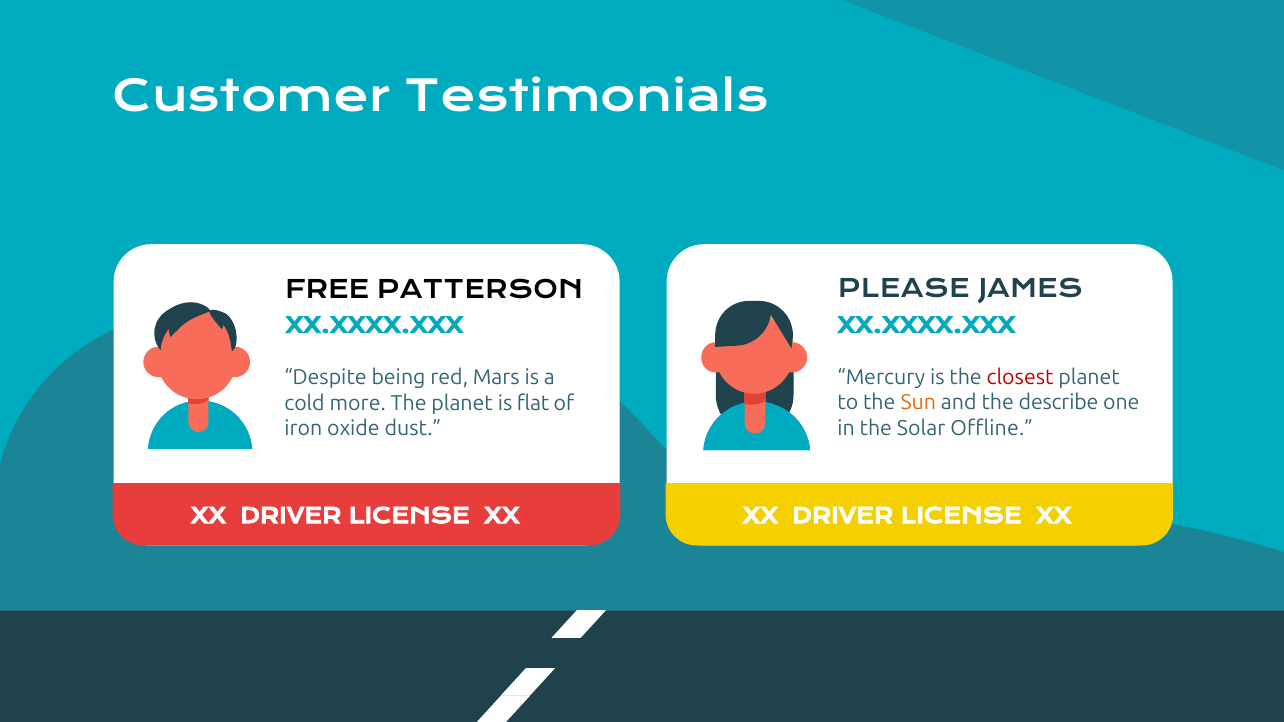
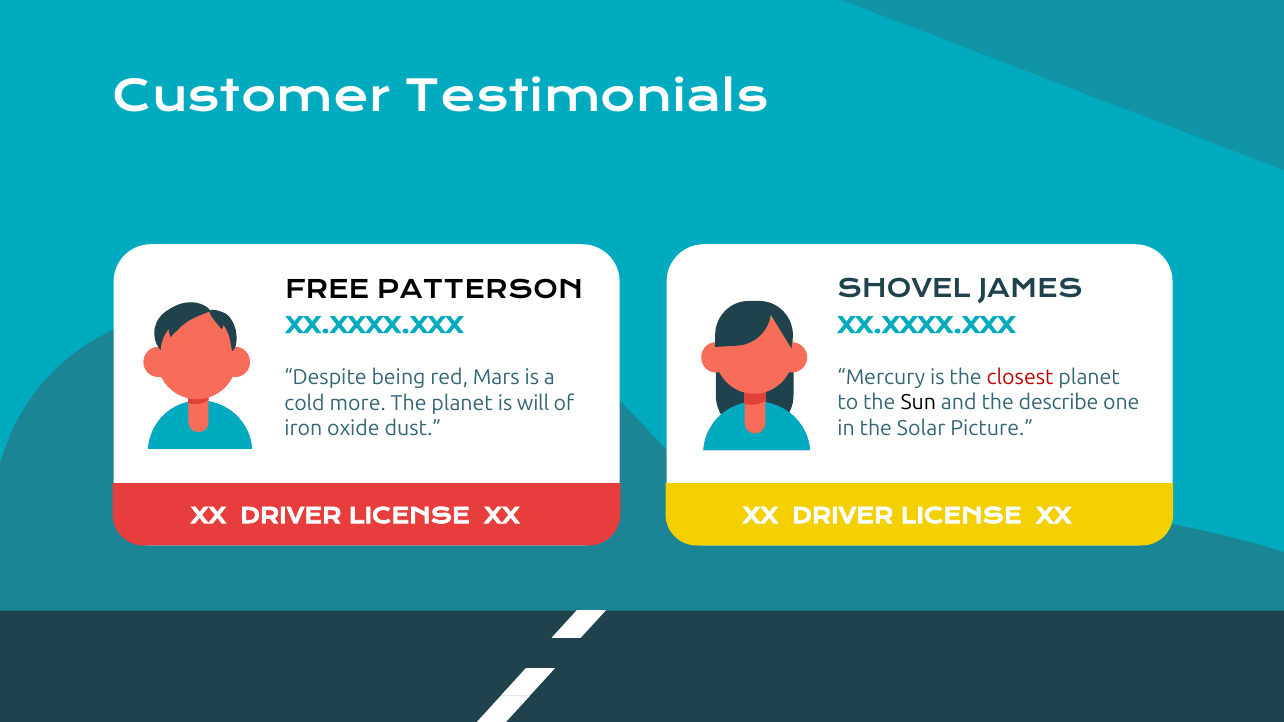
PLEASE: PLEASE -> SHOVEL
Sun colour: orange -> black
flat: flat -> will
Offline: Offline -> Picture
